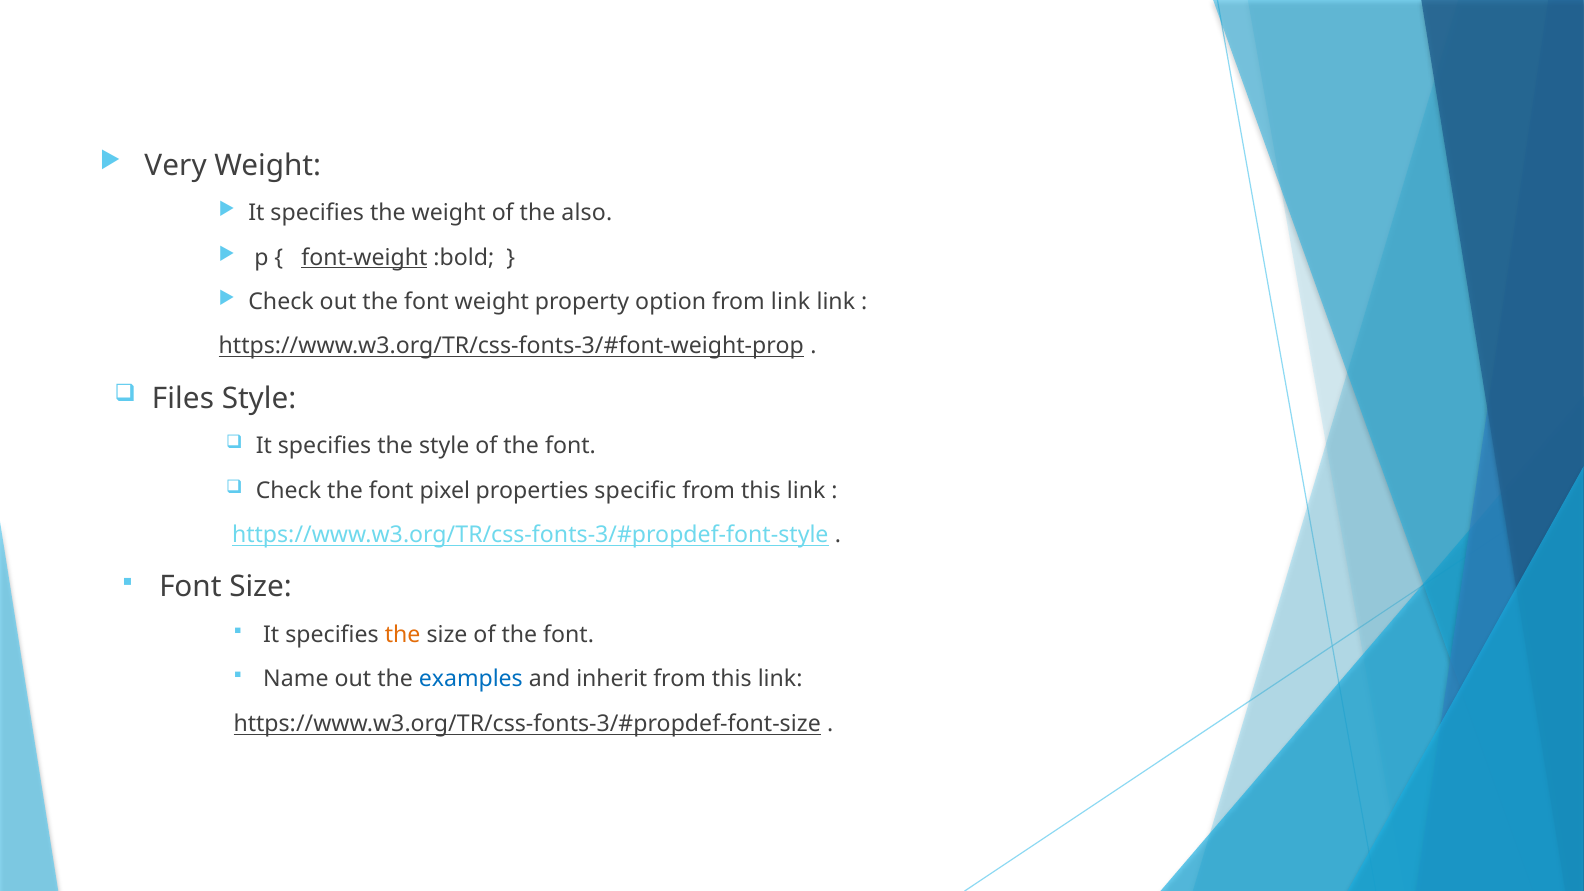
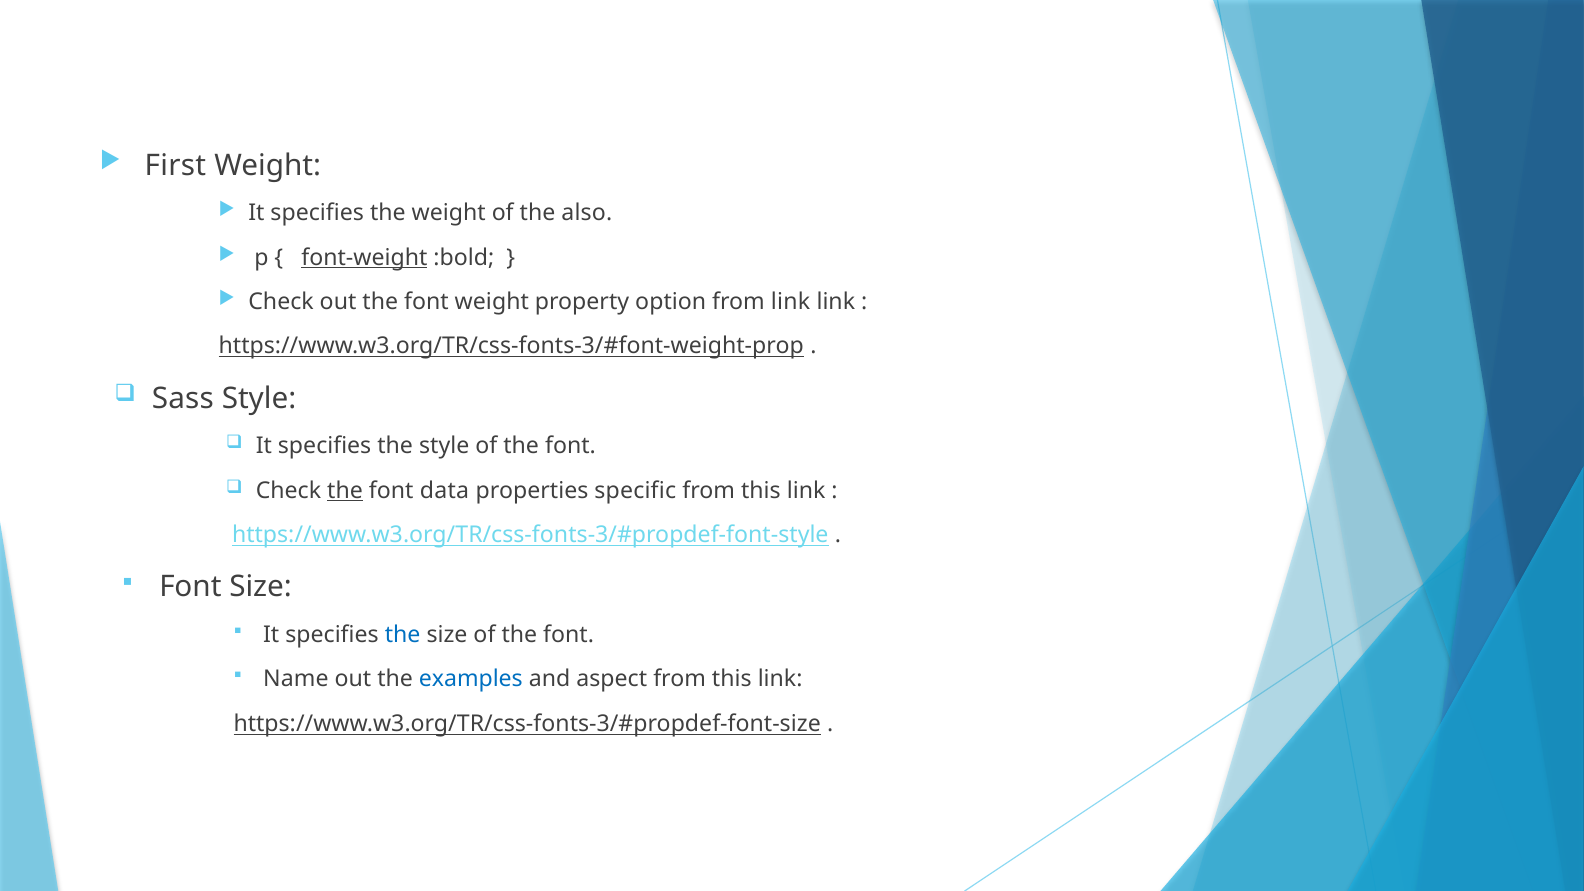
Very: Very -> First
Files: Files -> Sass
the at (345, 490) underline: none -> present
pixel: pixel -> data
the at (403, 635) colour: orange -> blue
inherit: inherit -> aspect
